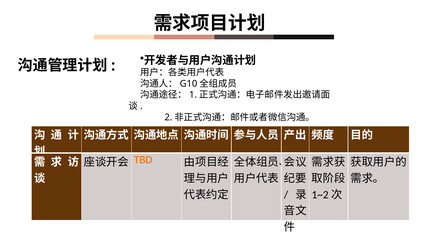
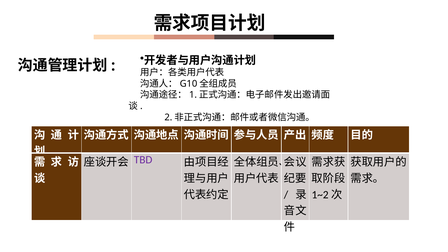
TBD colour: orange -> purple
